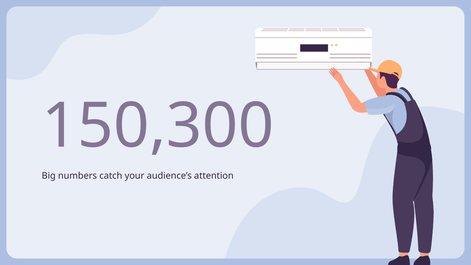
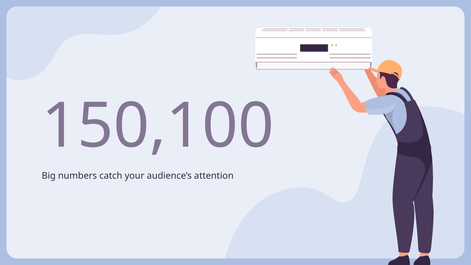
150,300: 150,300 -> 150,100
